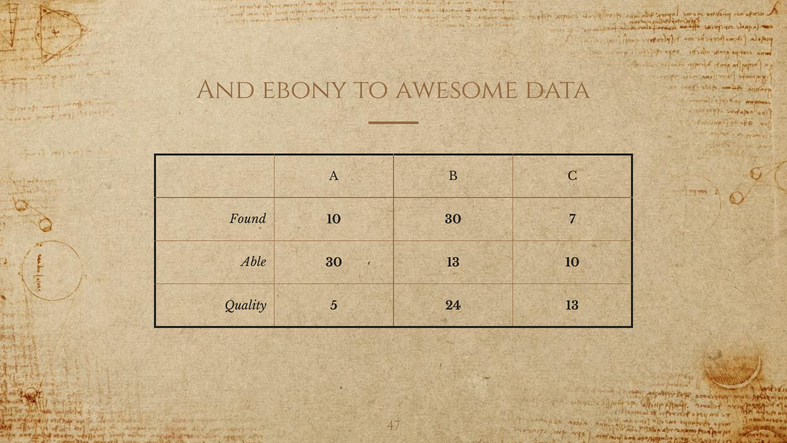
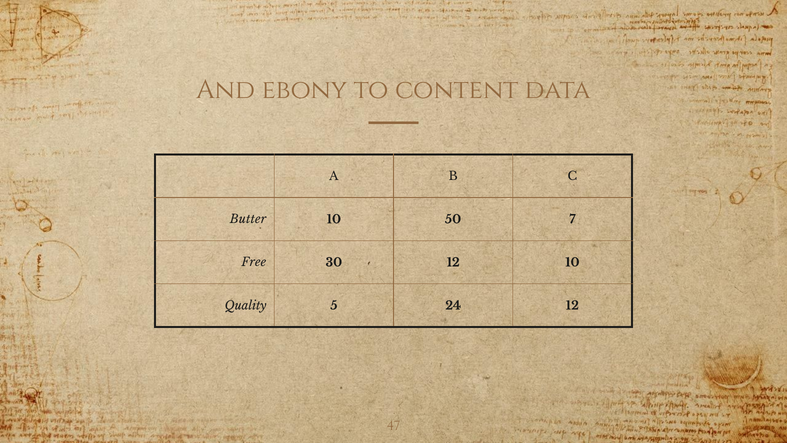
awesome: awesome -> content
Found: Found -> Butter
10 30: 30 -> 50
Able: Able -> Free
30 13: 13 -> 12
24 13: 13 -> 12
